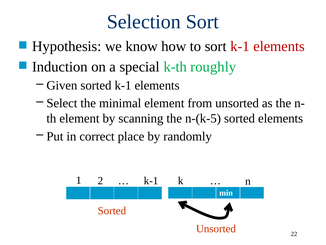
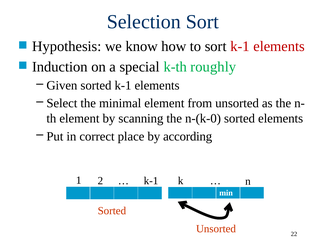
n-(k-5: n-(k-5 -> n-(k-0
randomly: randomly -> according
